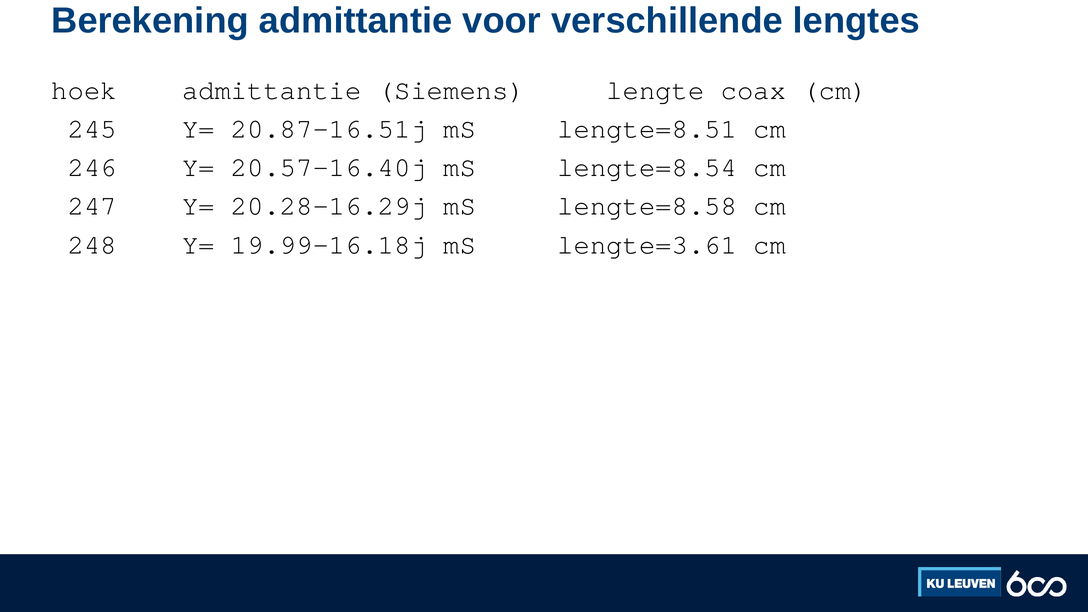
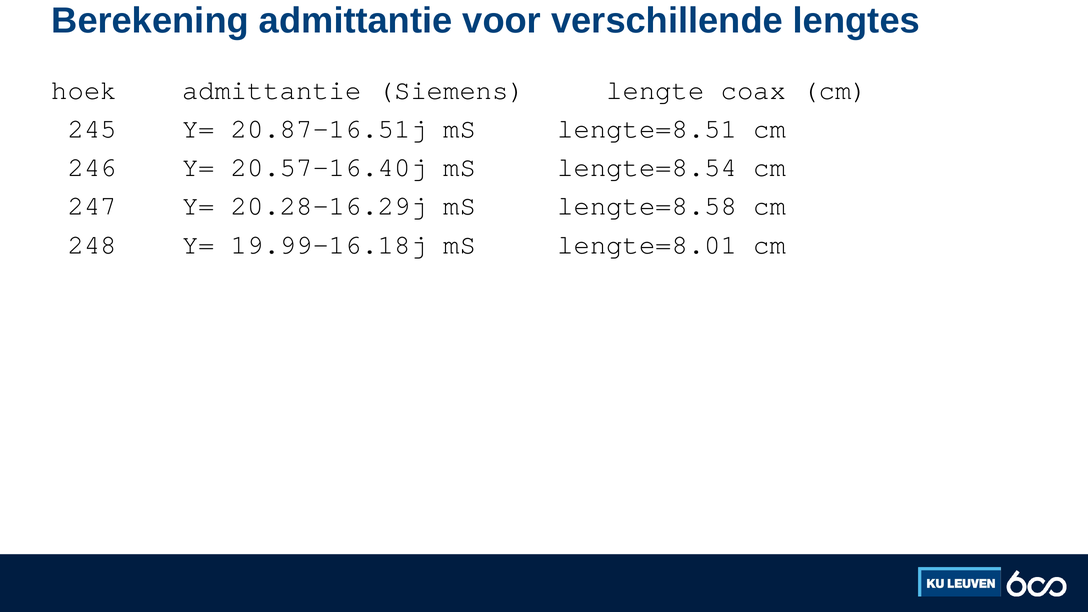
lengte=3.61: lengte=3.61 -> lengte=8.01
